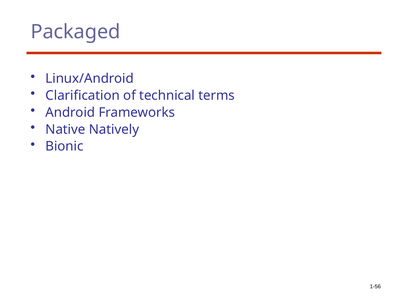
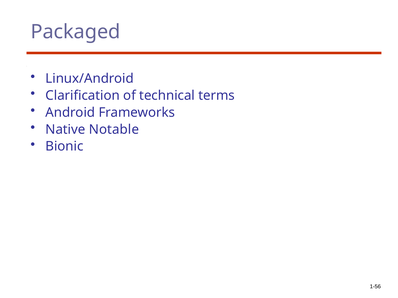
Natively: Natively -> Notable
